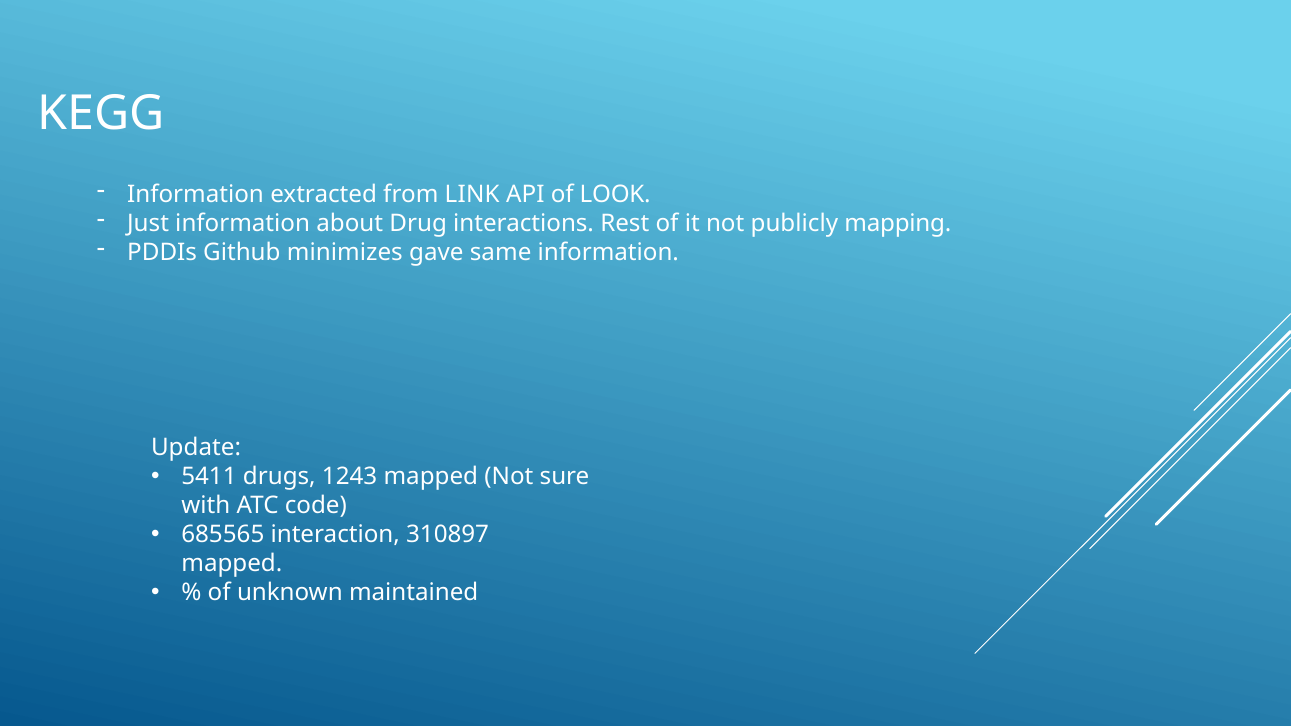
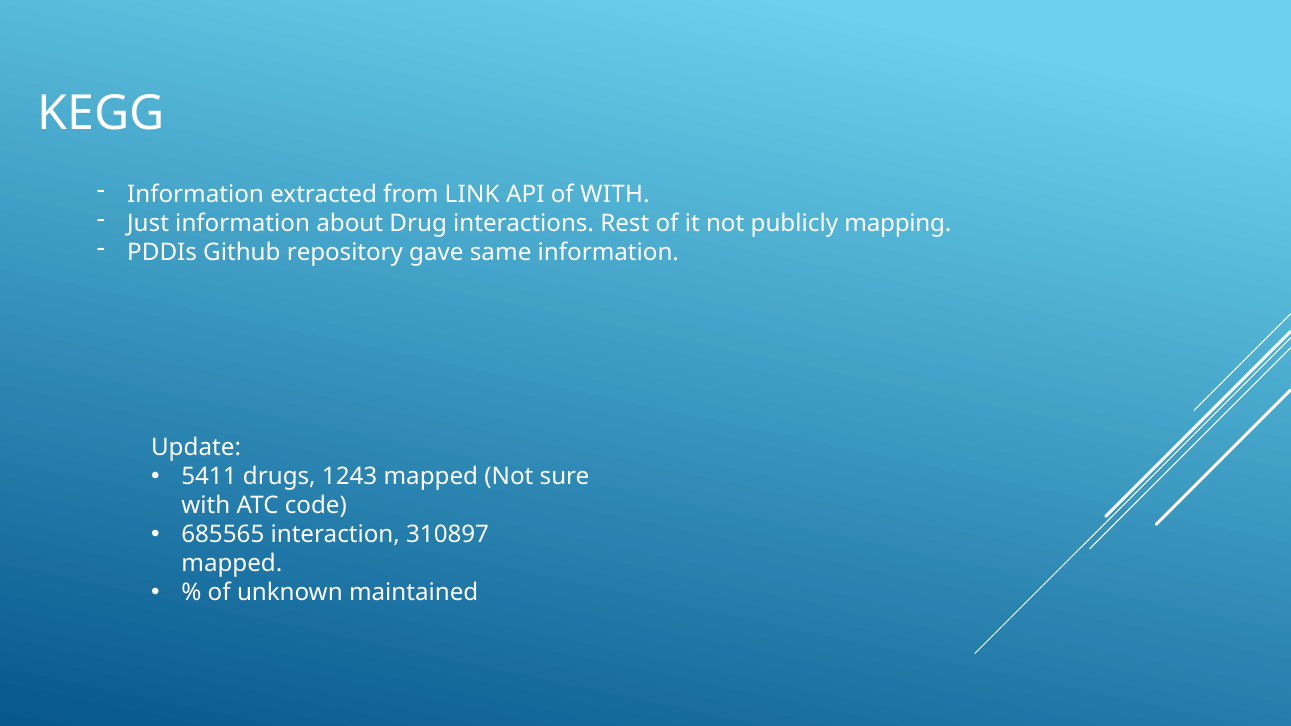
of LOOK: LOOK -> WITH
minimizes: minimizes -> repository
